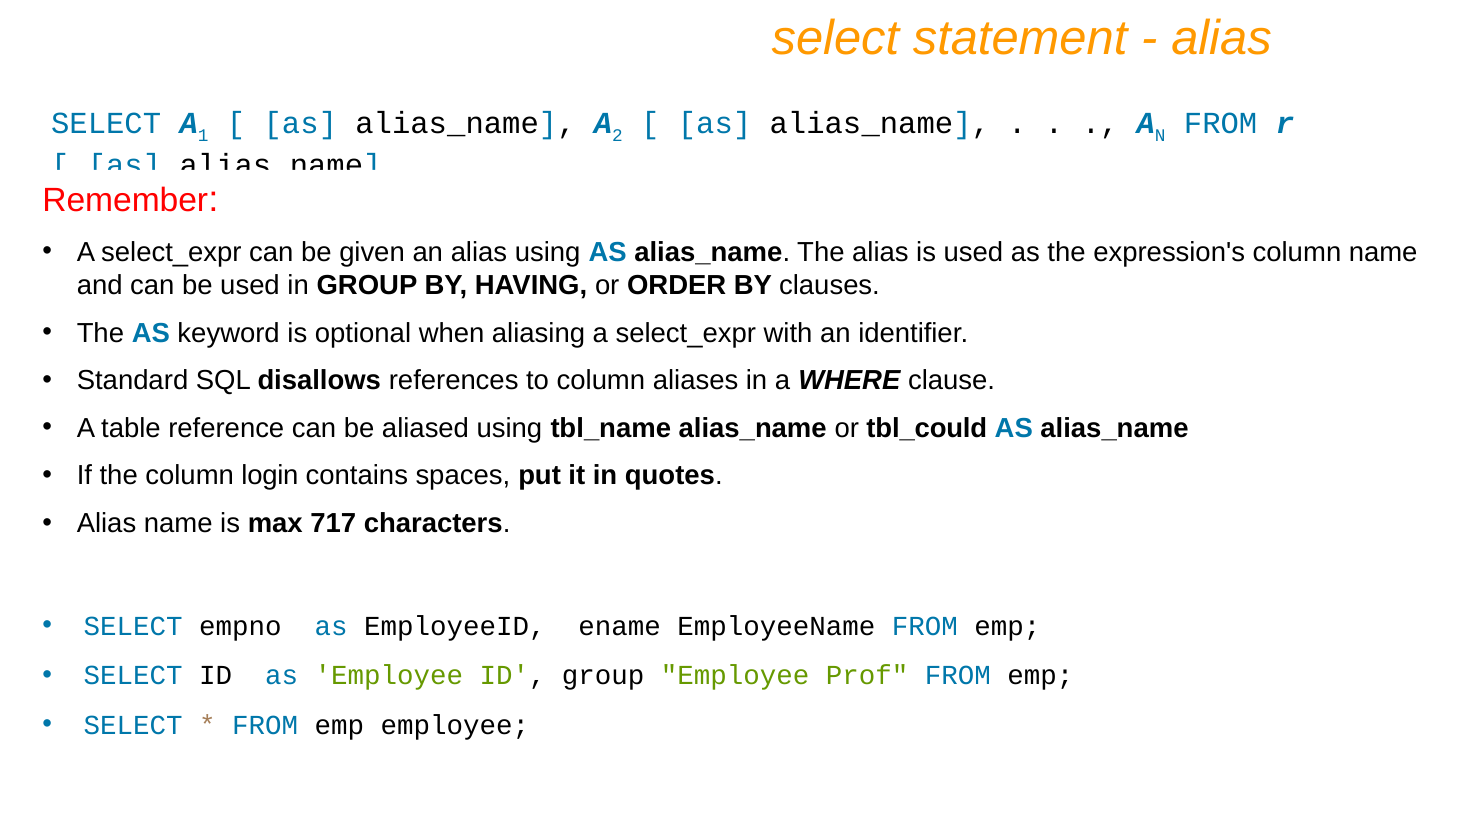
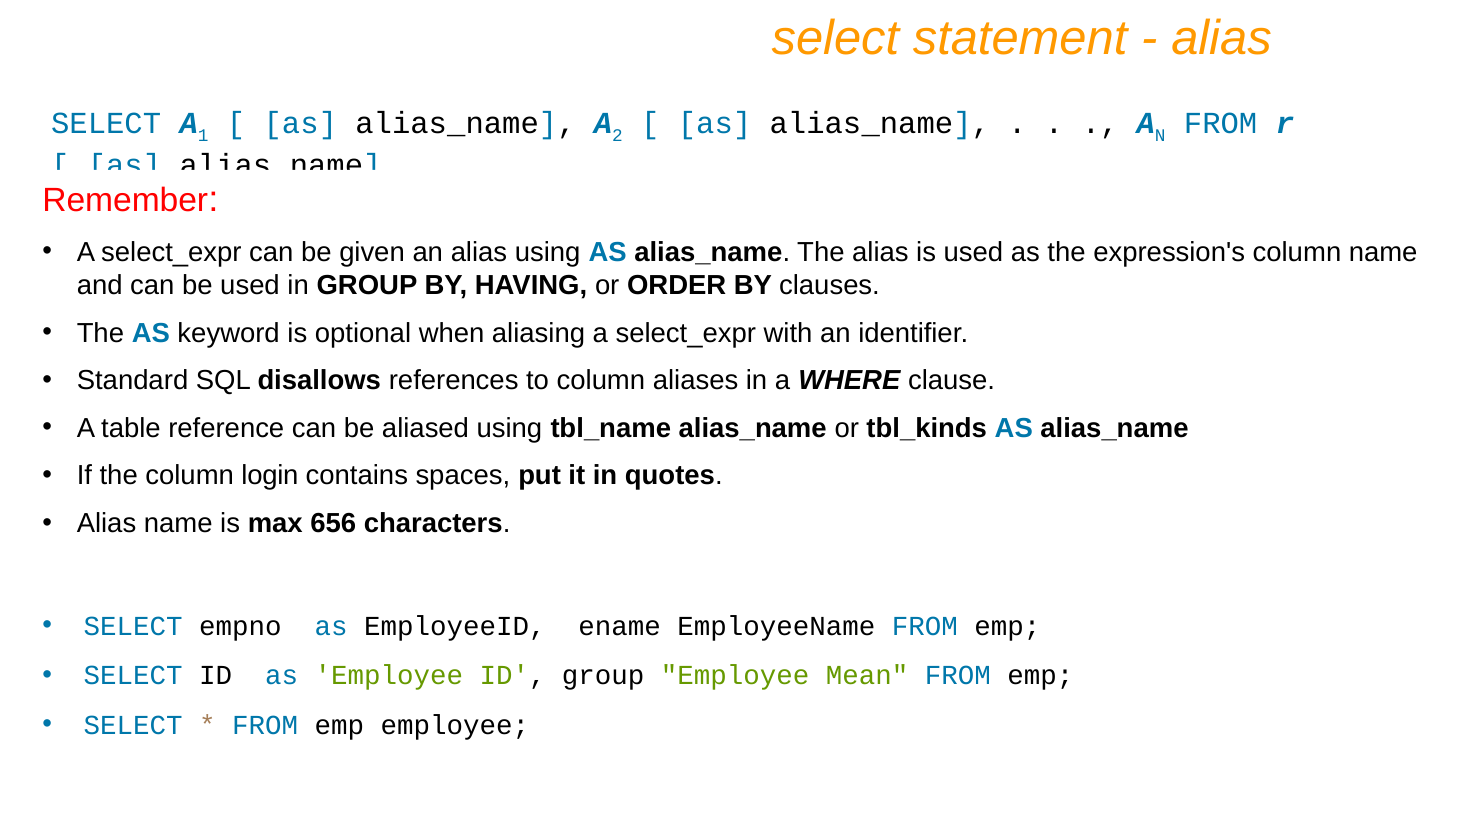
tbl_could: tbl_could -> tbl_kinds
717: 717 -> 656
Prof: Prof -> Mean
